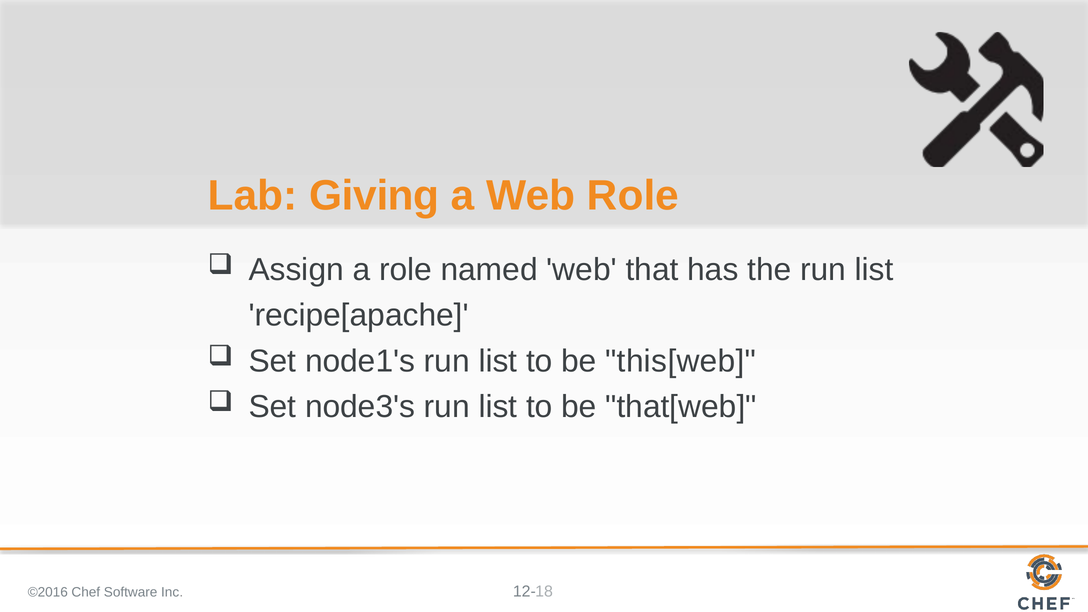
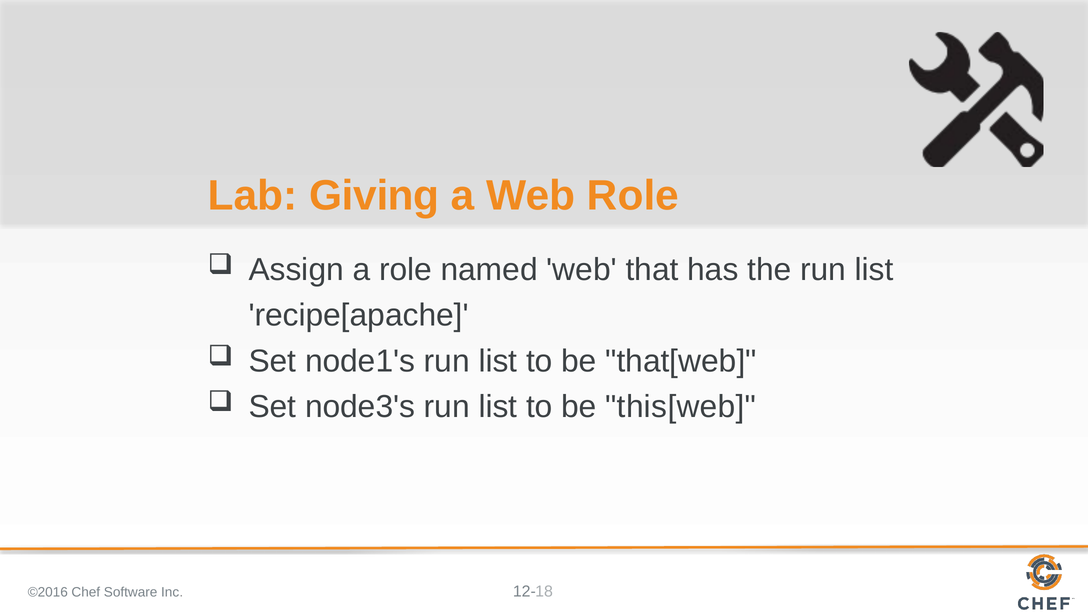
this[web: this[web -> that[web
that[web: that[web -> this[web
